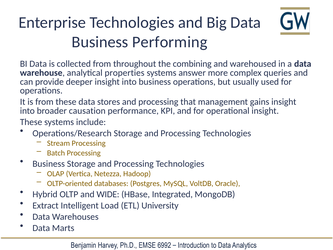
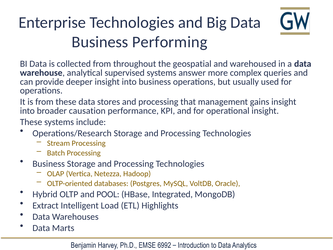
combining: combining -> geospatial
properties: properties -> supervised
WIDE: WIDE -> POOL
University: University -> Highlights
